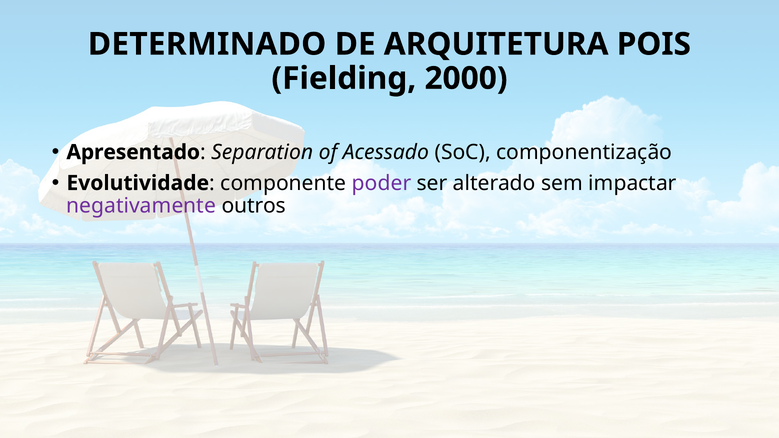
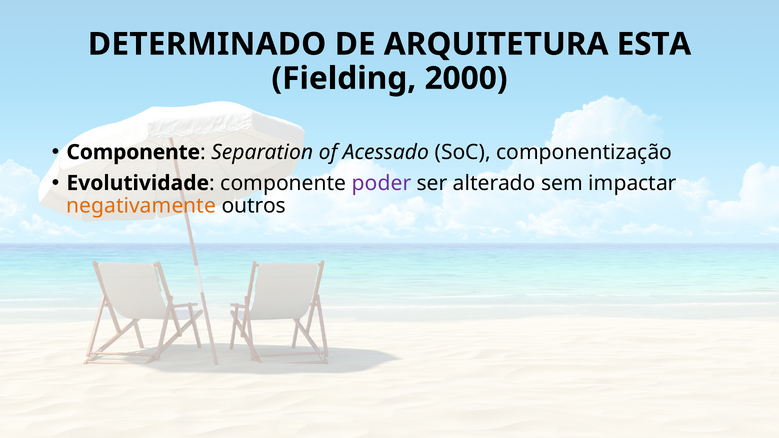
POIS: POIS -> ESTA
Apresentado at (133, 152): Apresentado -> Componente
negativamente colour: purple -> orange
